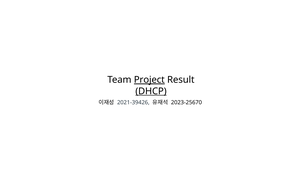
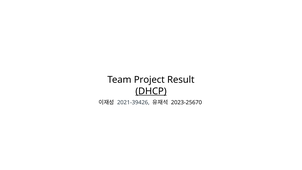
Project underline: present -> none
